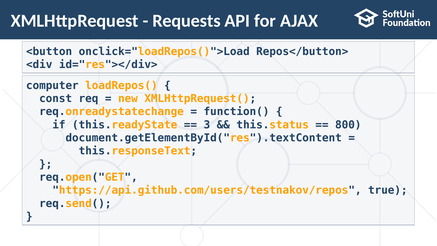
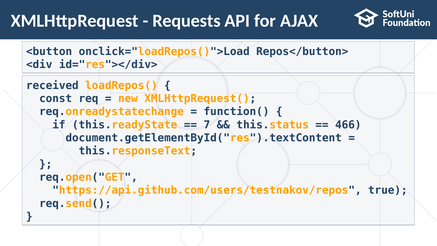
computer: computer -> received
3: 3 -> 7
800: 800 -> 466
